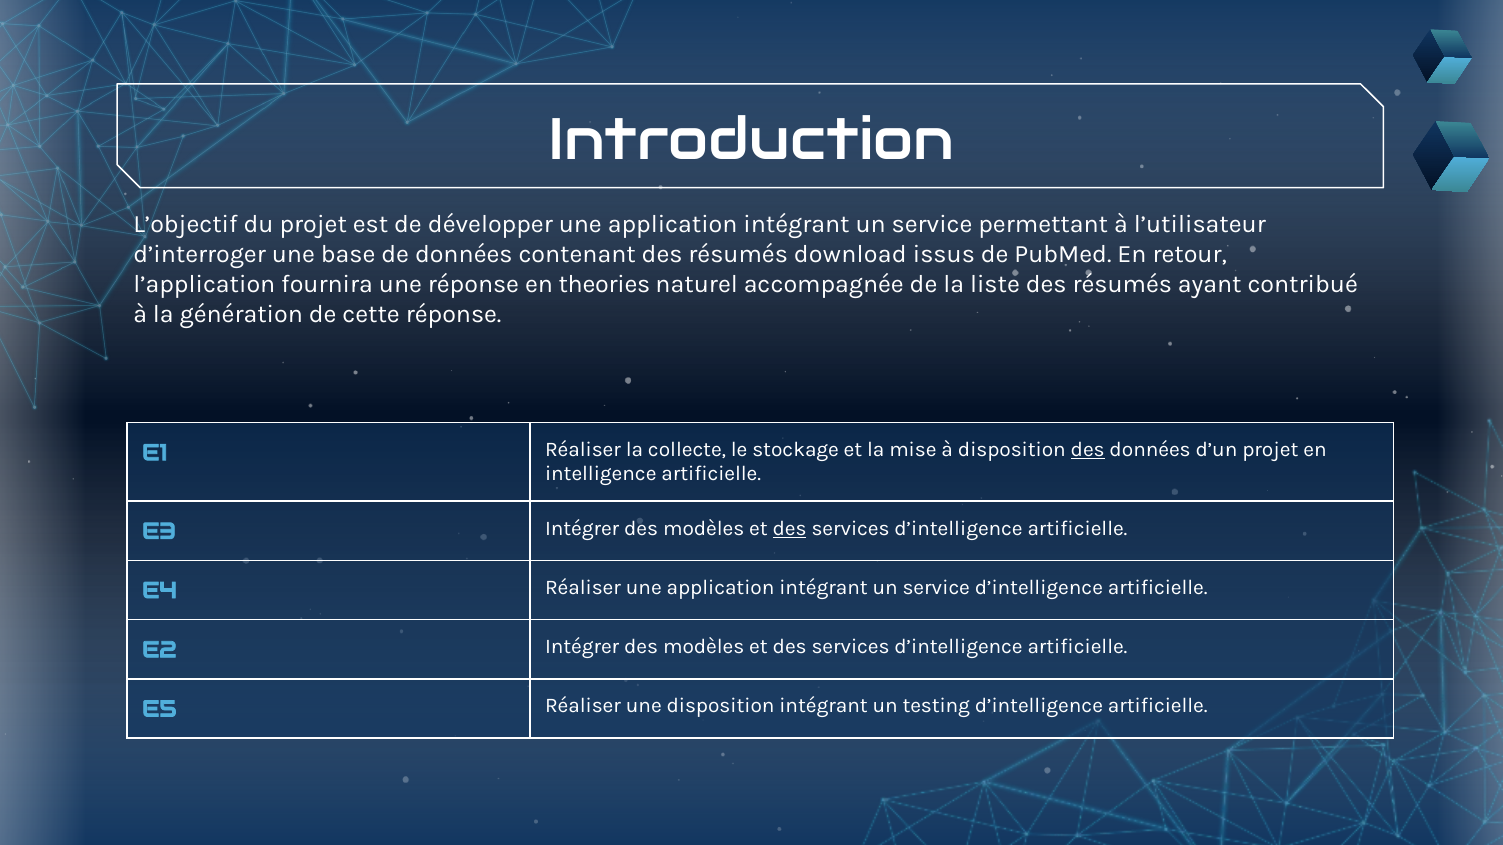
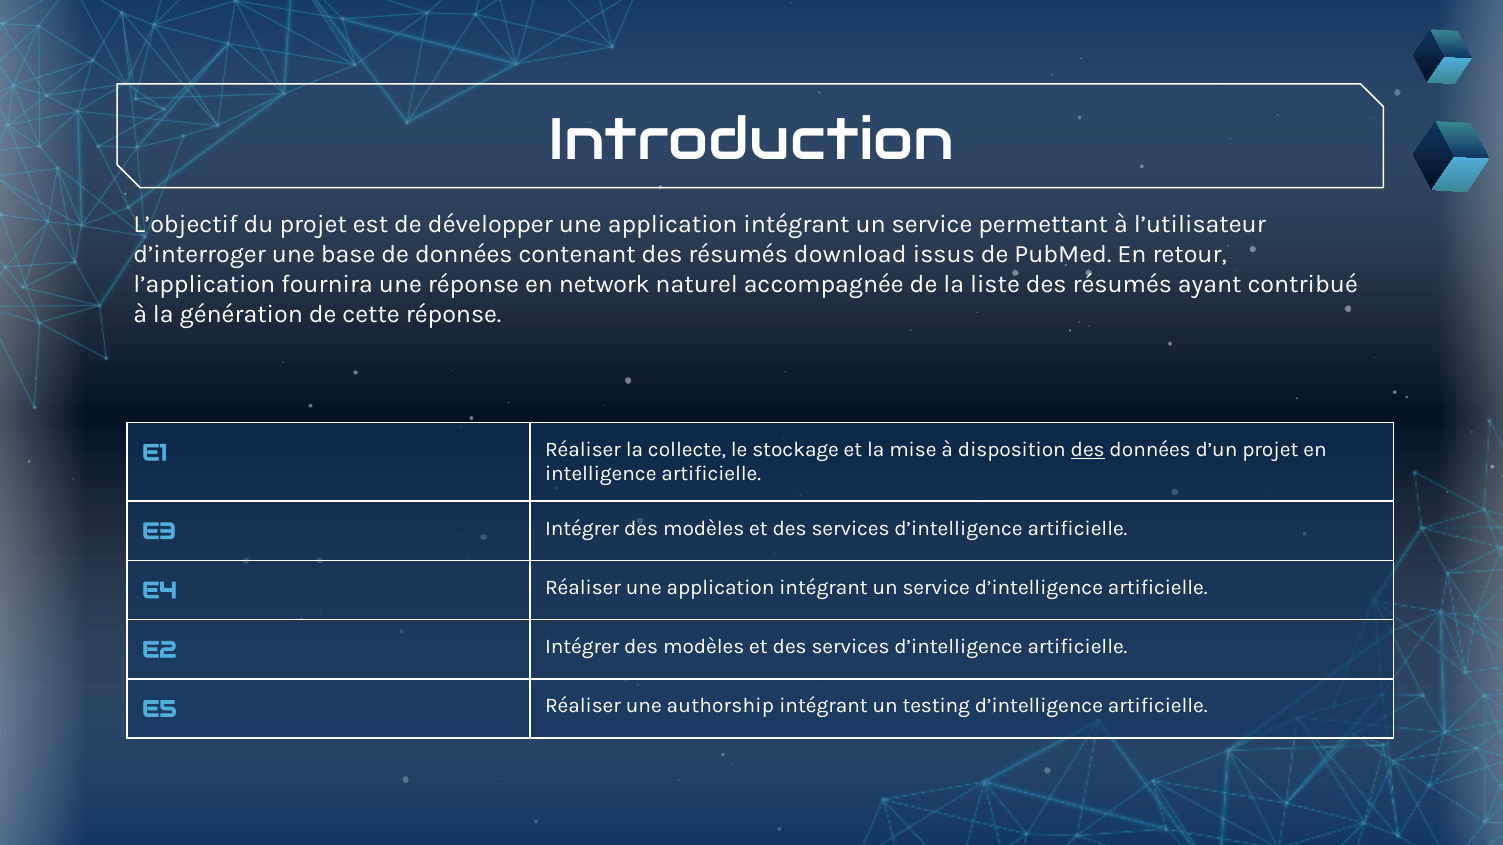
theories: theories -> network
des at (790, 529) underline: present -> none
une disposition: disposition -> authorship
